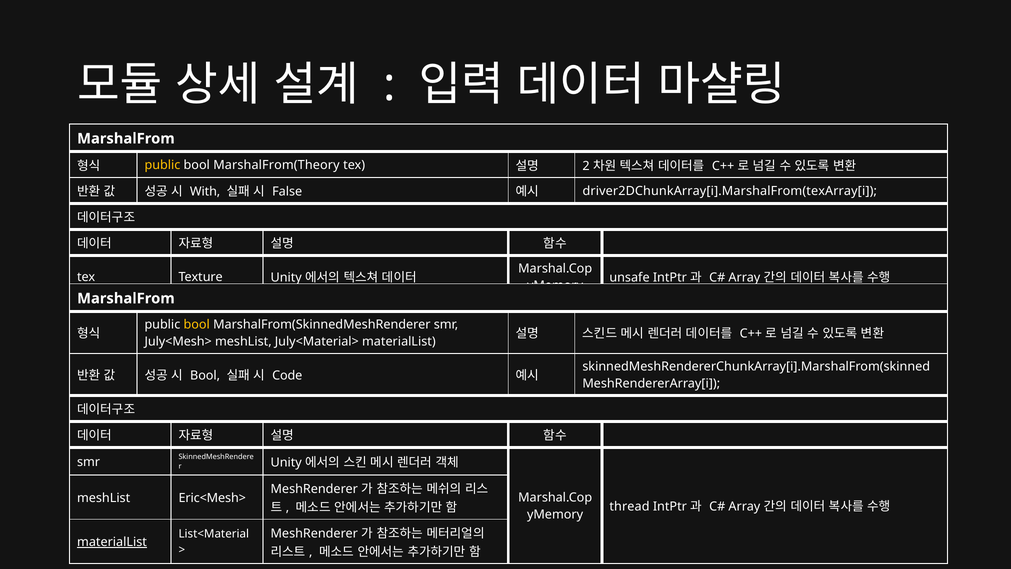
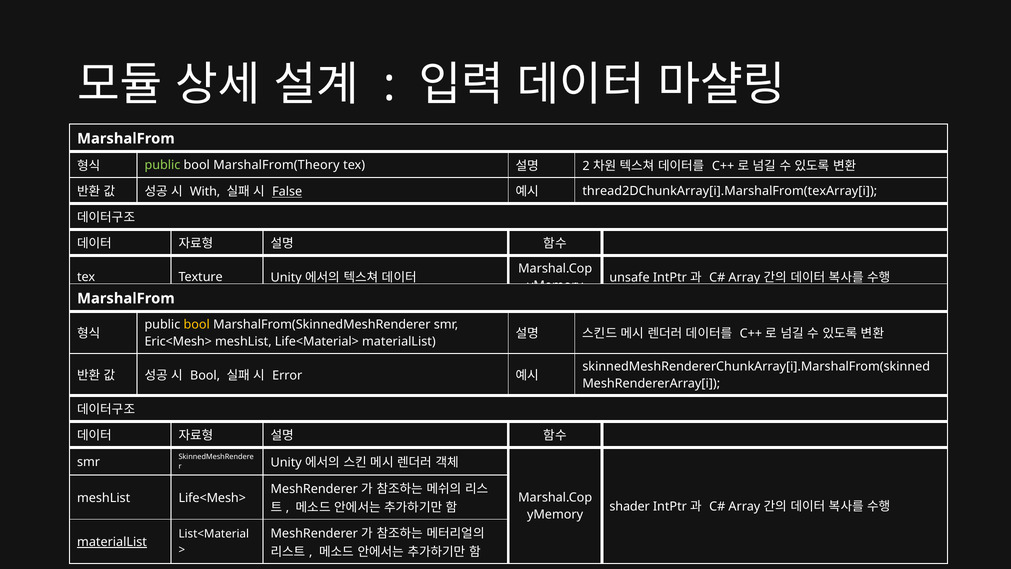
public at (162, 165) colour: yellow -> light green
False underline: none -> present
driver2DChunkArray[i].MarshalFrom(texArray[i: driver2DChunkArray[i].MarshalFrom(texArray[i -> thread2DChunkArray[i].MarshalFrom(texArray[i
July<Mesh>: July<Mesh> -> Eric<Mesh>
July<Material>: July<Material> -> Life<Material>
Code: Code -> Error
Eric<Mesh>: Eric<Mesh> -> Life<Mesh>
thread: thread -> shader
